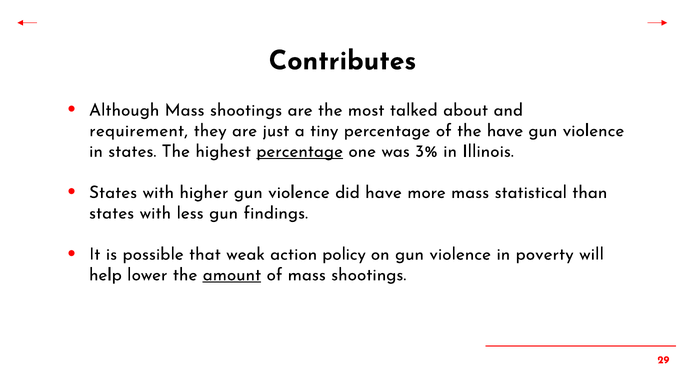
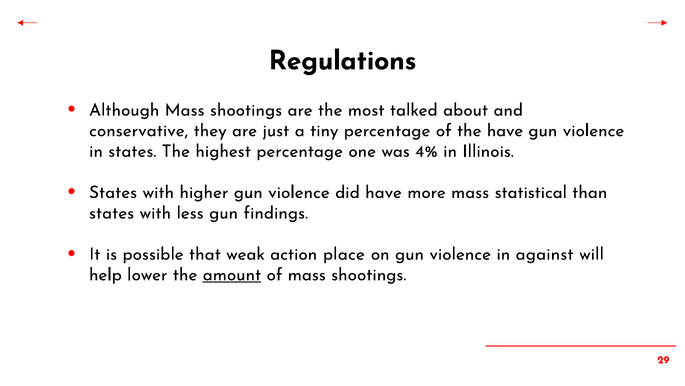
Contributes: Contributes -> Regulations
requirement: requirement -> conservative
percentage at (300, 151) underline: present -> none
3%: 3% -> 4%
policy: policy -> place
poverty: poverty -> against
